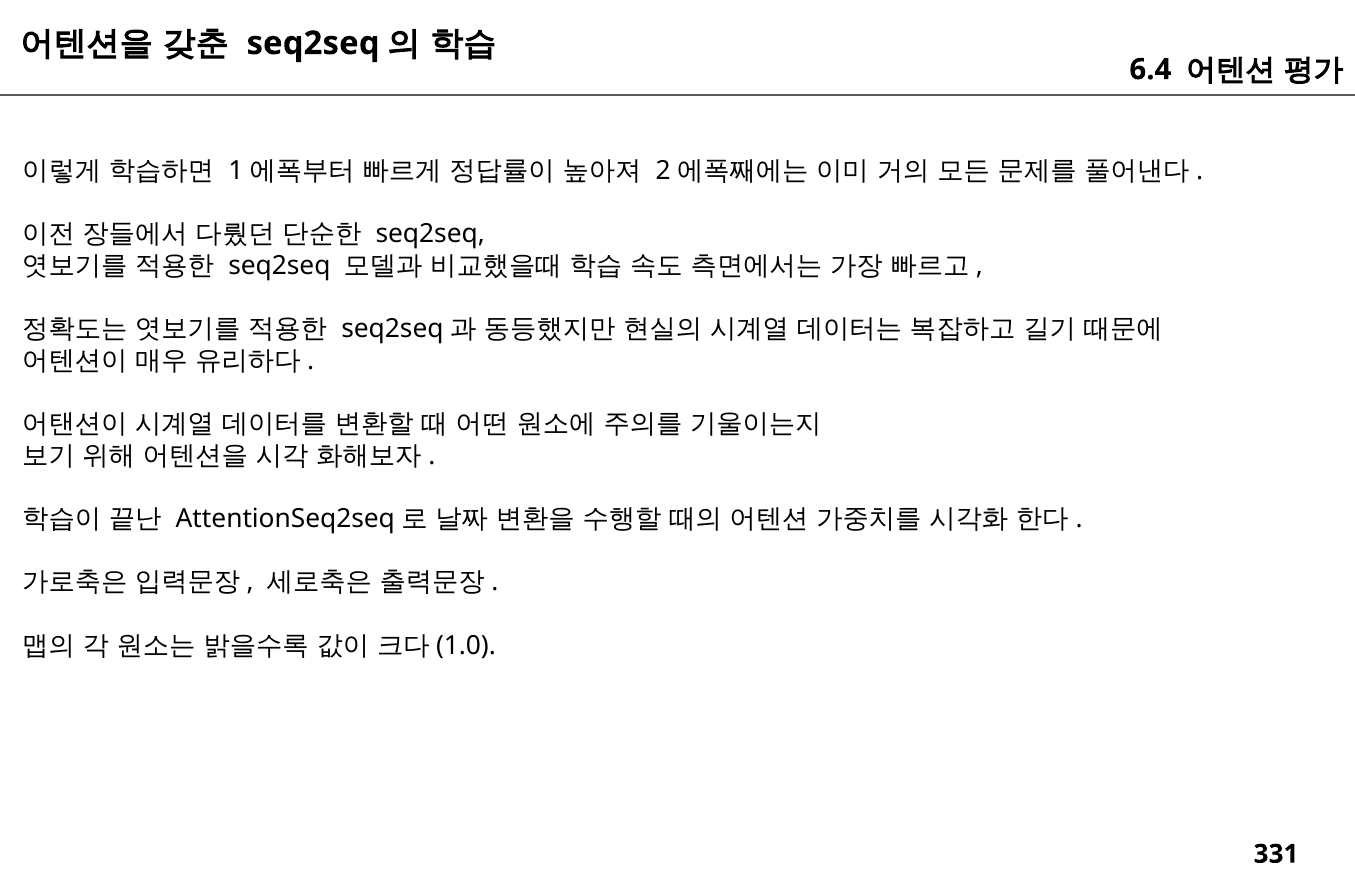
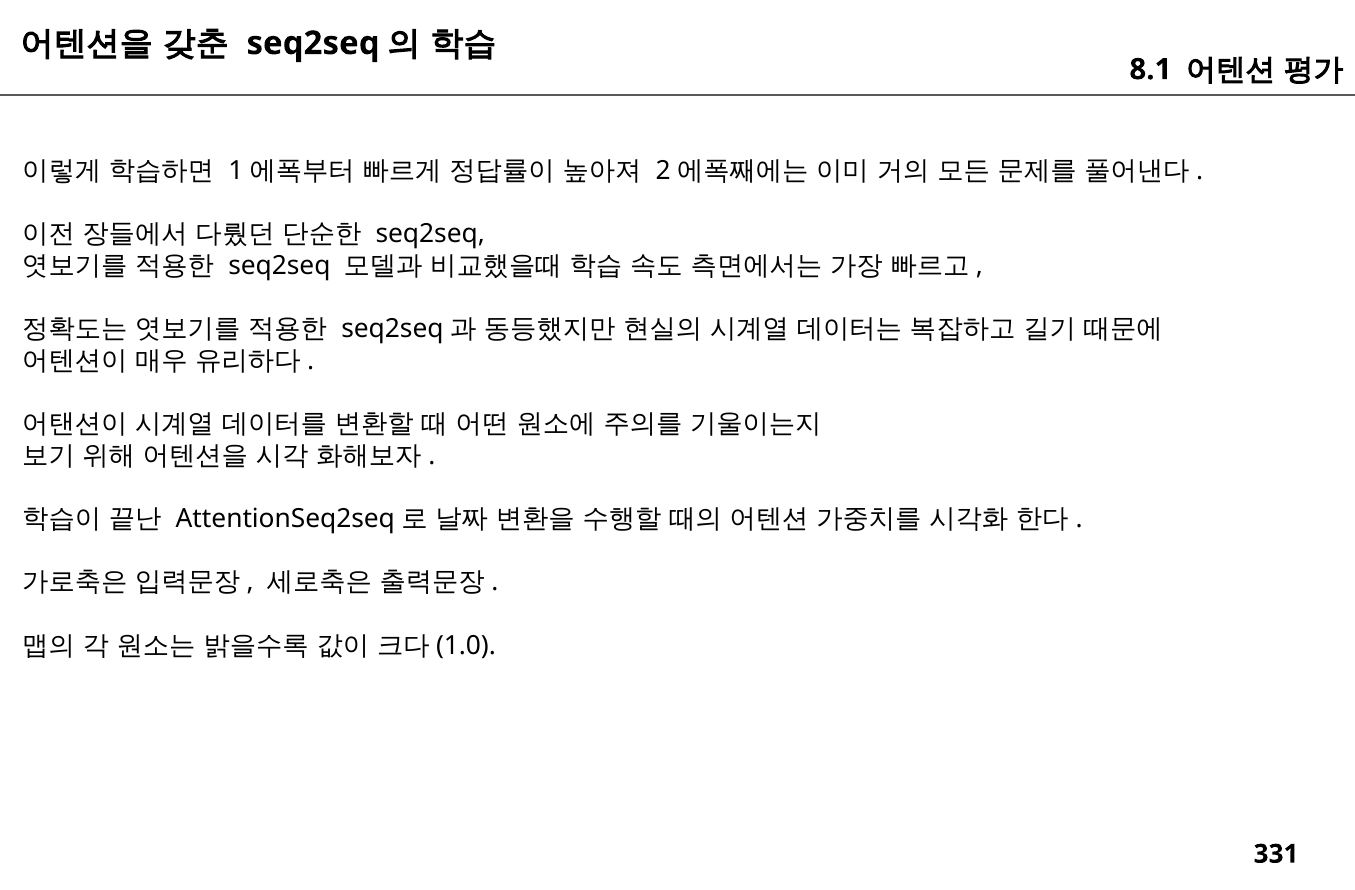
6.4: 6.4 -> 8.1
